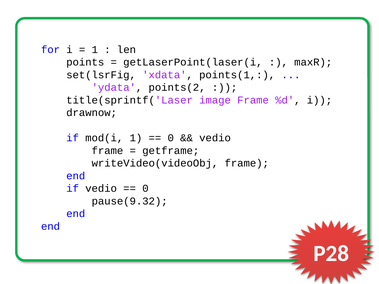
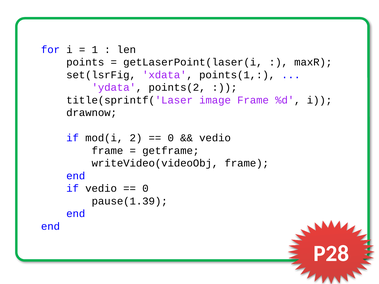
mod(i 1: 1 -> 2
pause(9.32: pause(9.32 -> pause(1.39
